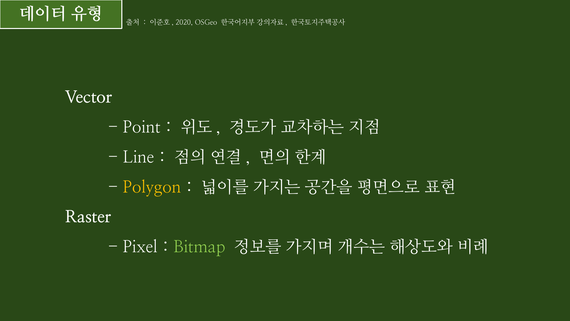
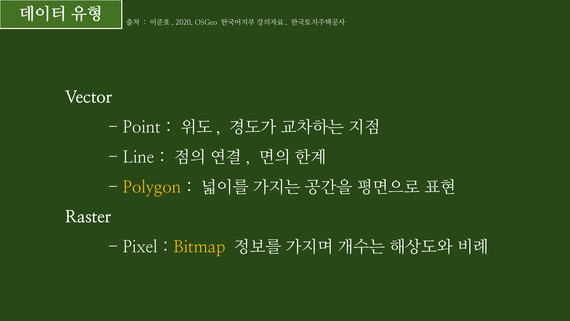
Bitmap colour: light green -> yellow
